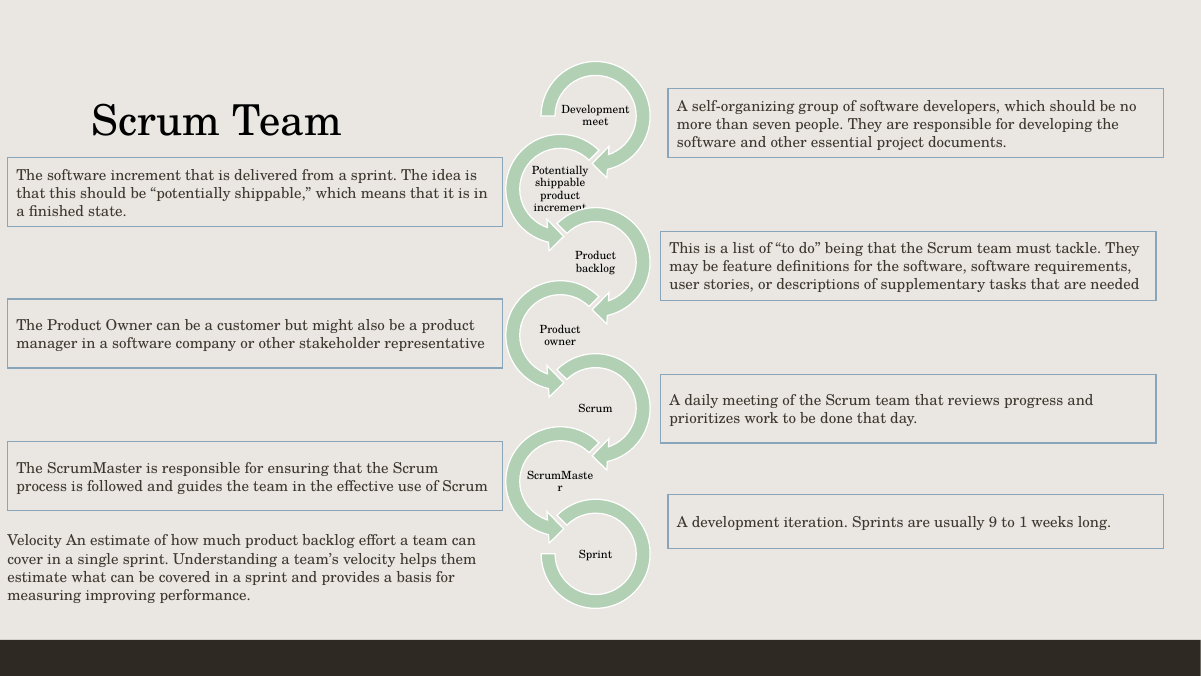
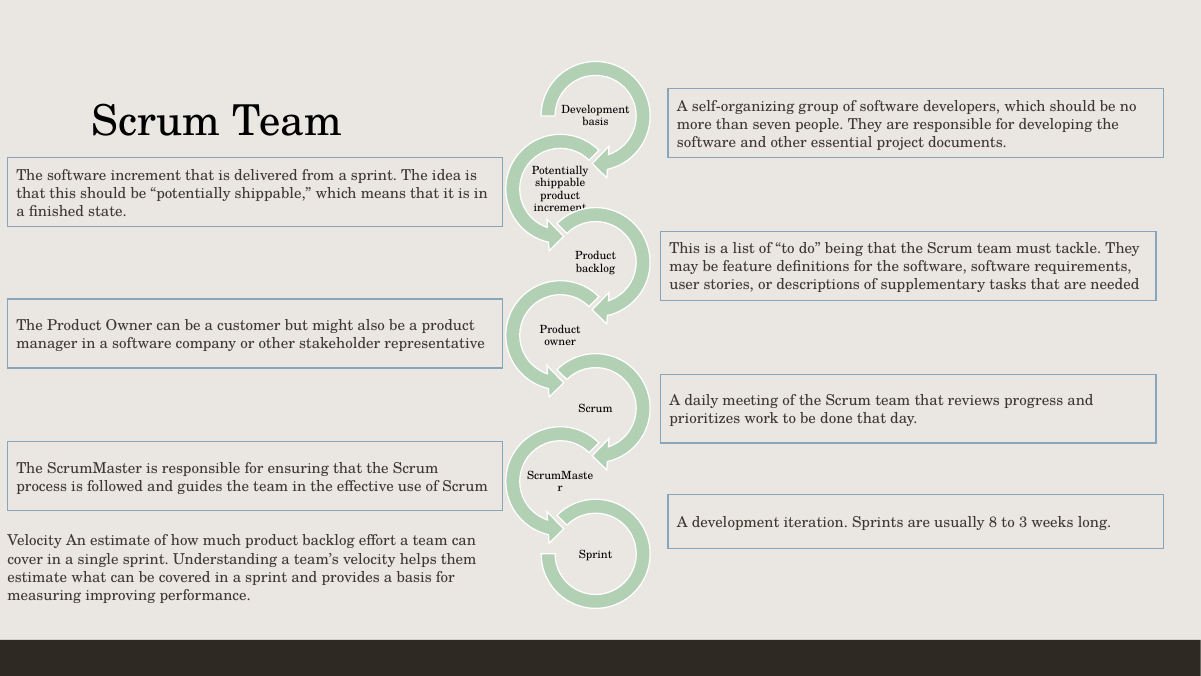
meet at (595, 122): meet -> basis
9: 9 -> 8
1: 1 -> 3
